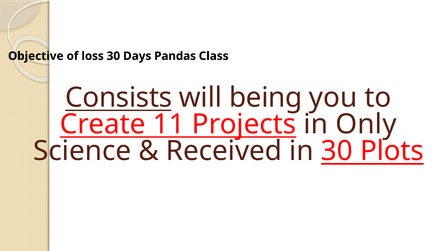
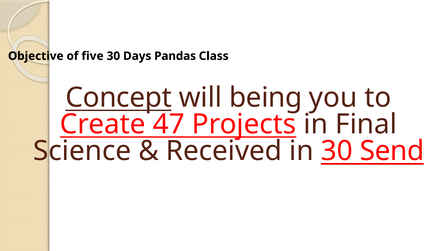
loss: loss -> five
Consists: Consists -> Concept
11: 11 -> 47
Only: Only -> Final
Plots: Plots -> Send
